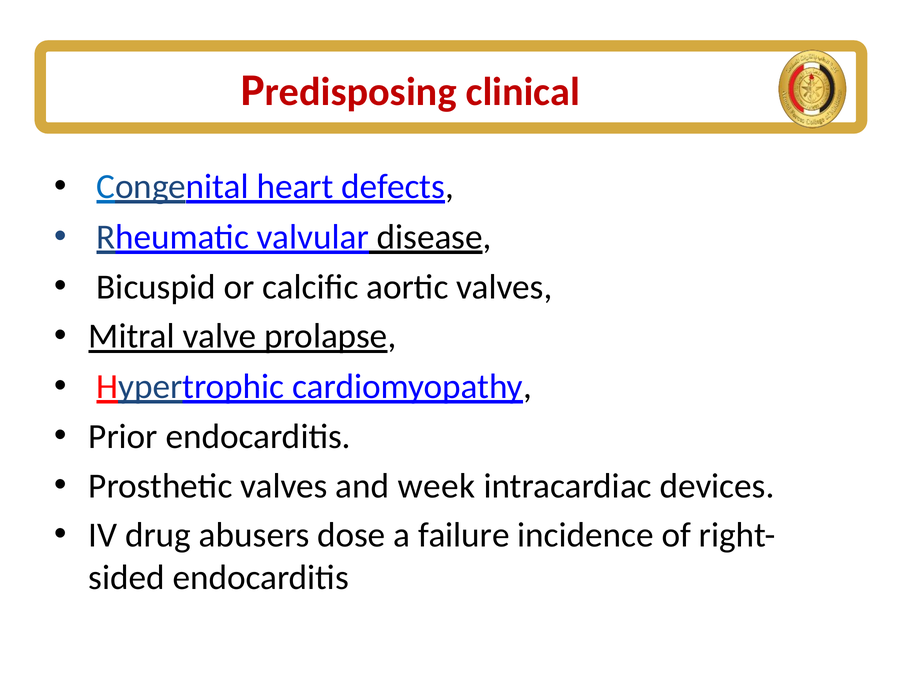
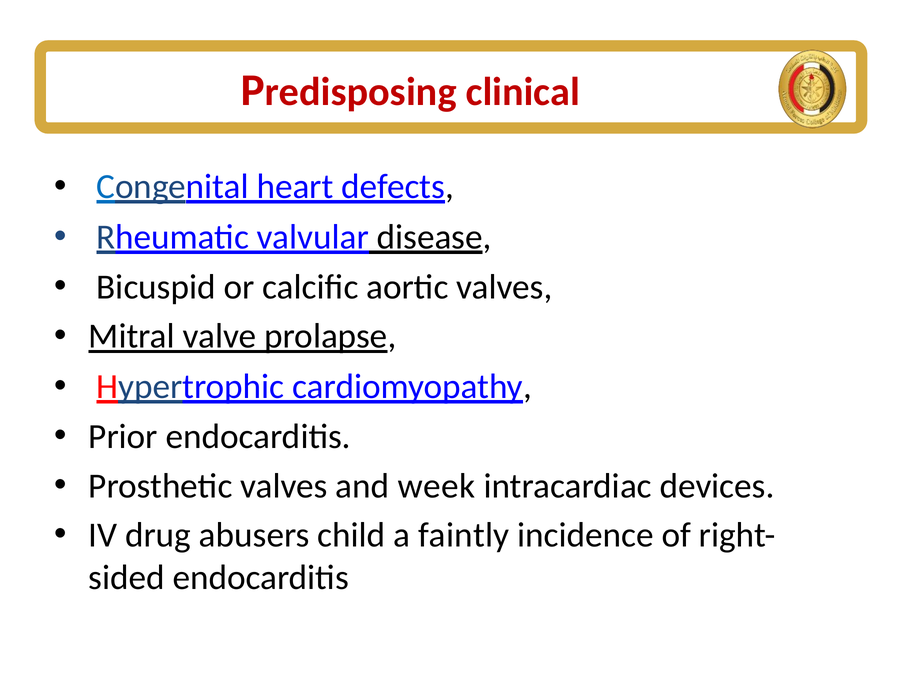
dose: dose -> child
failure: failure -> faintly
